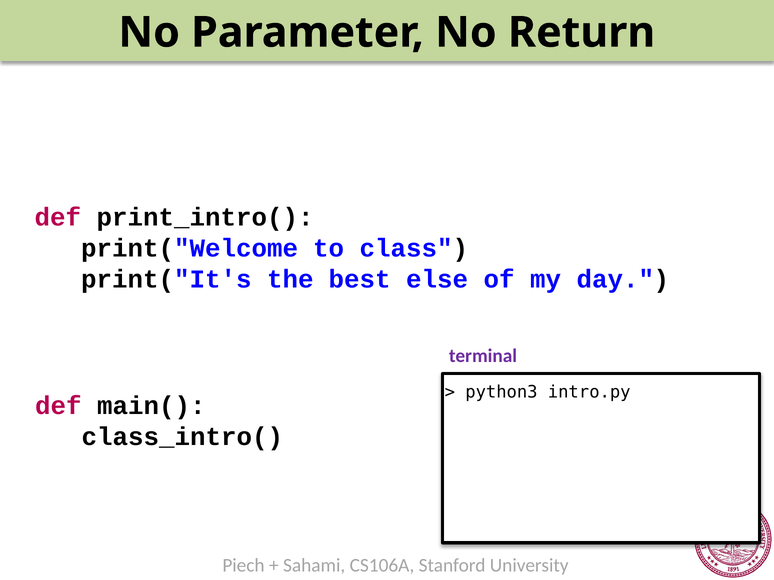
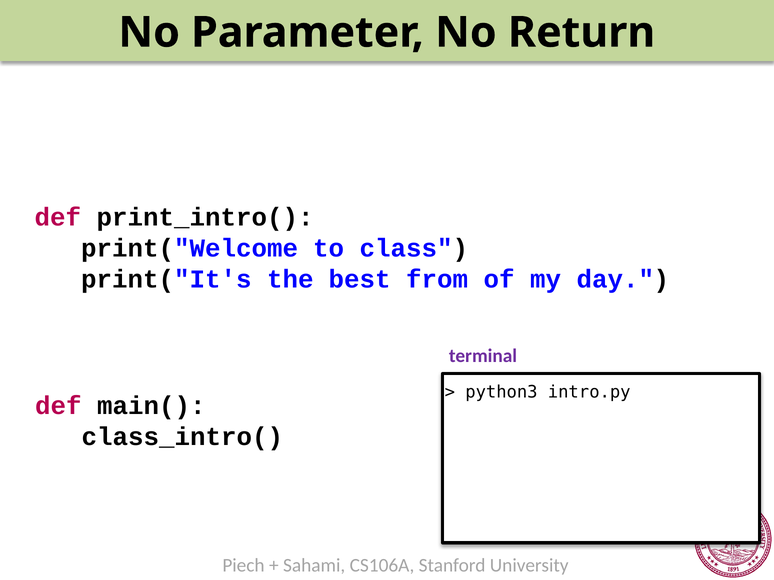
else: else -> from
